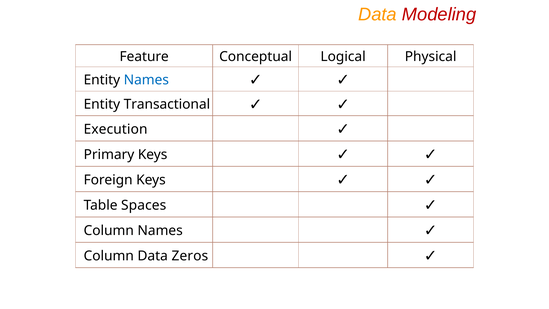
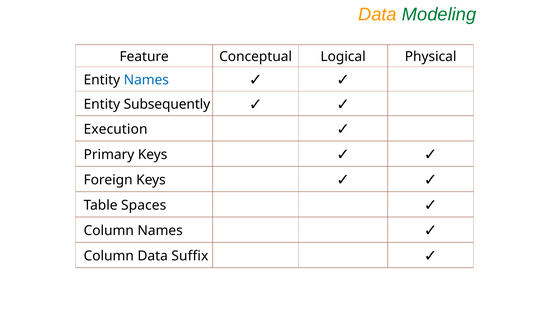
Modeling colour: red -> green
Transactional: Transactional -> Subsequently
Zeros: Zeros -> Suffix
